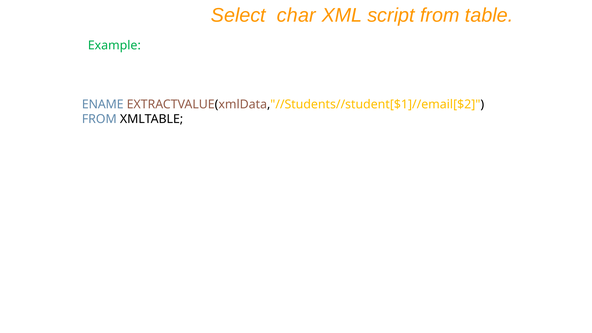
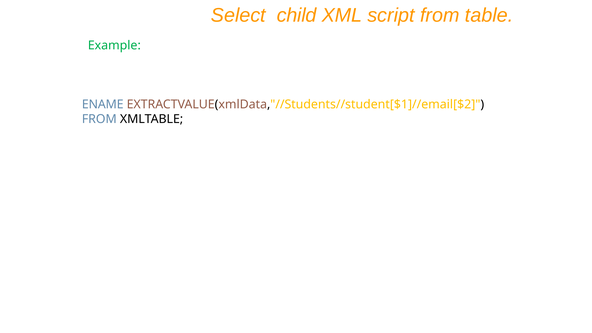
char: char -> child
